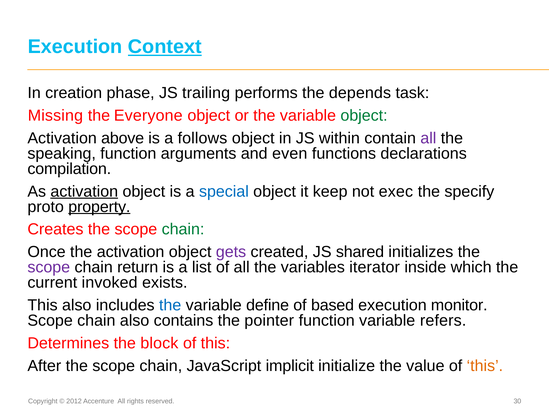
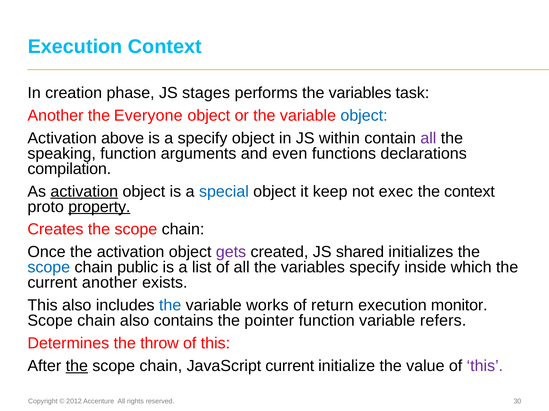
Context at (165, 47) underline: present -> none
trailing: trailing -> stages
performs the depends: depends -> variables
Missing at (55, 116): Missing -> Another
object at (364, 116) colour: green -> blue
a follows: follows -> specify
the specify: specify -> context
chain at (183, 230) colour: green -> black
scope at (49, 268) colour: purple -> blue
return: return -> public
variables iterator: iterator -> specify
current invoked: invoked -> another
define: define -> works
based: based -> return
block: block -> throw
the at (77, 367) underline: none -> present
JavaScript implicit: implicit -> current
this at (485, 367) colour: orange -> purple
